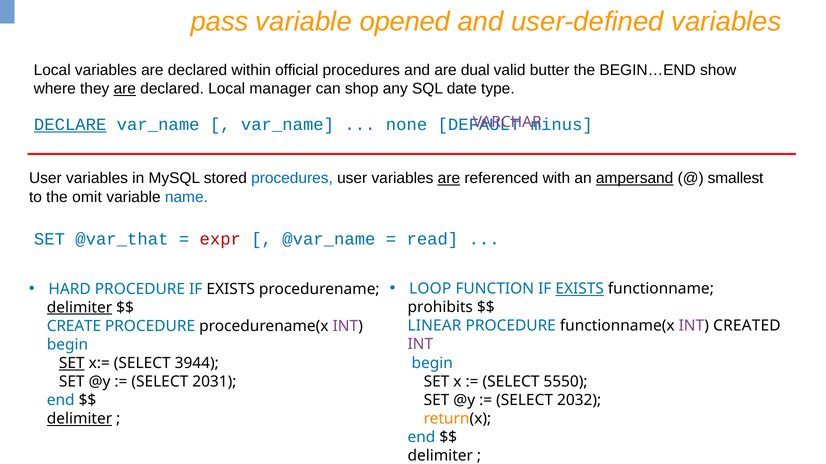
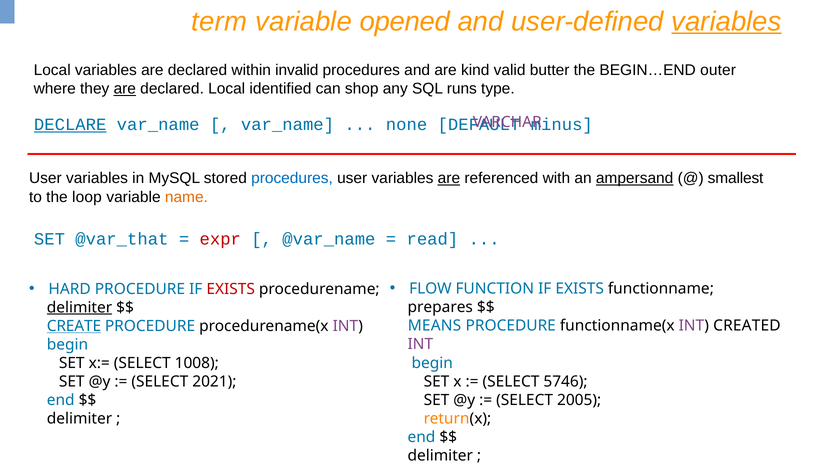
pass: pass -> term
variables at (726, 21) underline: none -> present
official: official -> invalid
dual: dual -> kind
show: show -> outer
manager: manager -> identified
date: date -> runs
omit: omit -> loop
name colour: blue -> orange
LOOP: LOOP -> FLOW
EXISTS at (580, 289) underline: present -> none
EXISTS at (231, 289) colour: black -> red
prohibits: prohibits -> prepares
LINEAR: LINEAR -> MEANS
CREATE underline: none -> present
SET at (72, 364) underline: present -> none
3944: 3944 -> 1008
5550: 5550 -> 5746
2031: 2031 -> 2021
2032: 2032 -> 2005
delimiter at (80, 419) underline: present -> none
